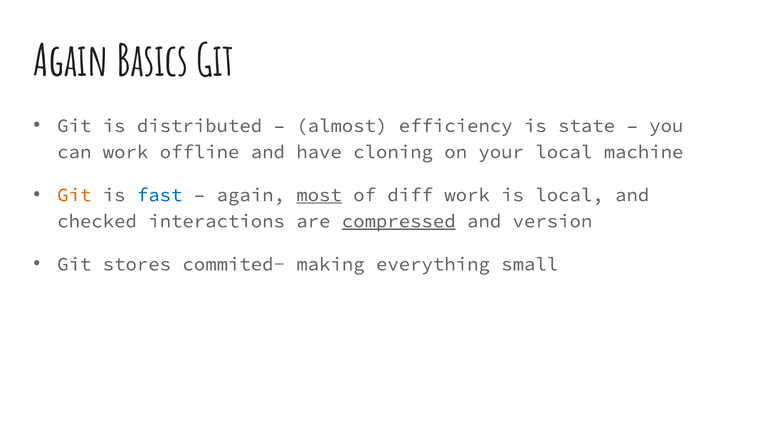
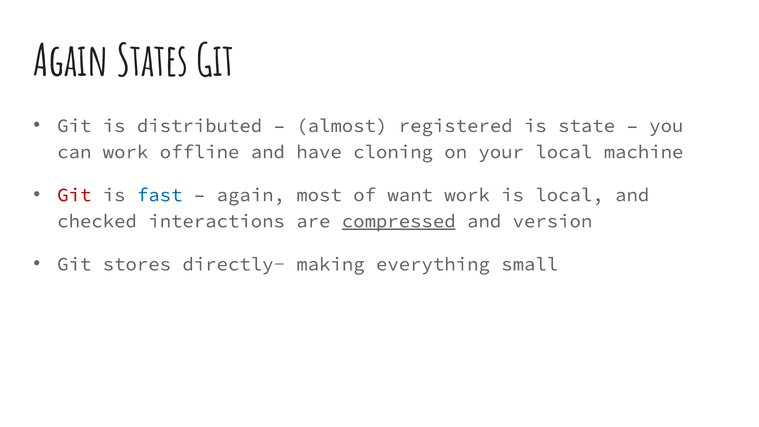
Basics: Basics -> States
efficiency: efficiency -> registered
Git at (74, 195) colour: orange -> red
most underline: present -> none
diff: diff -> want
commited-: commited- -> directly-
